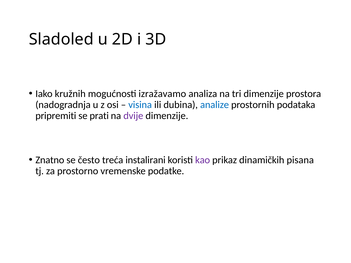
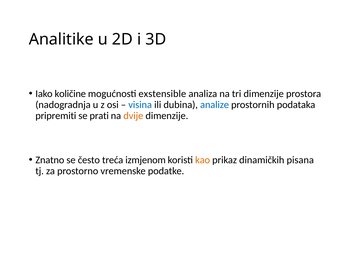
Sladoled: Sladoled -> Analitike
kružnih: kružnih -> količine
izražavamo: izražavamo -> exstensible
dvije colour: purple -> orange
instalirani: instalirani -> izmjenom
kao colour: purple -> orange
